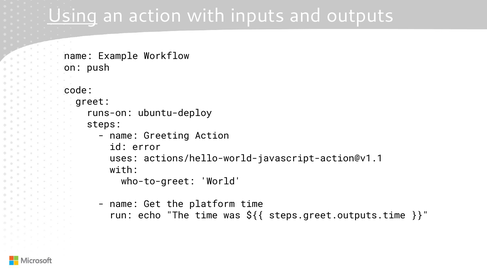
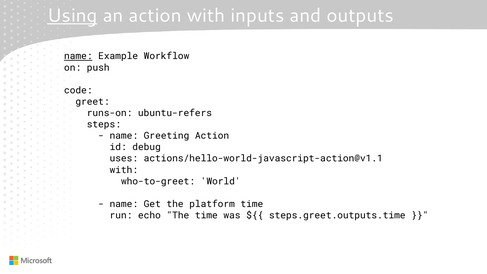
name at (78, 56) underline: none -> present
ubuntu-deploy: ubuntu-deploy -> ubuntu-refers
error: error -> debug
